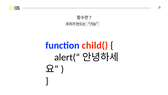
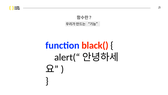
child(: child( -> black(
